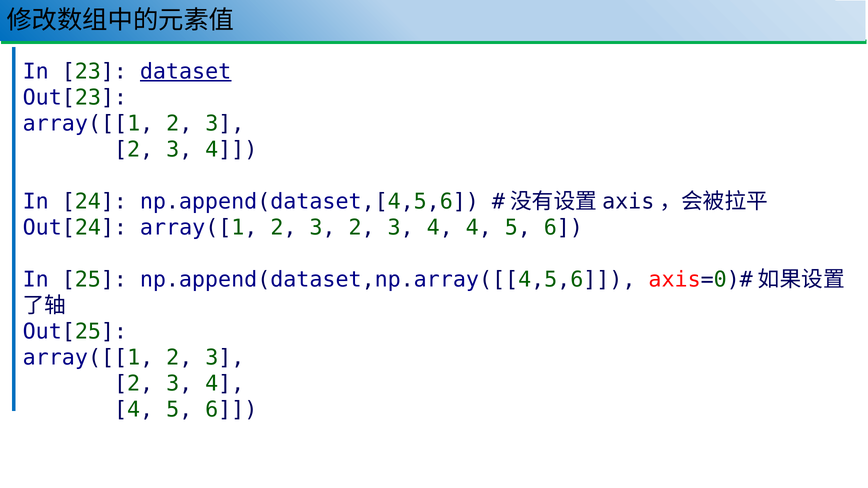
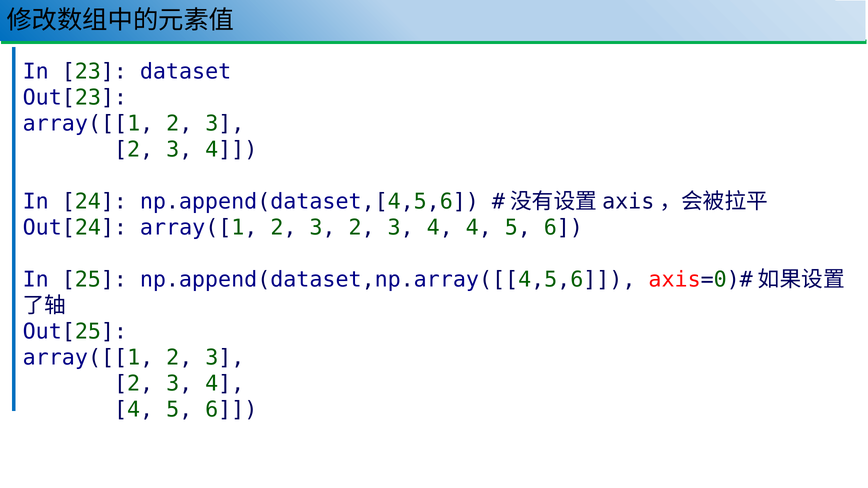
dataset underline: present -> none
